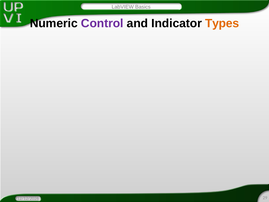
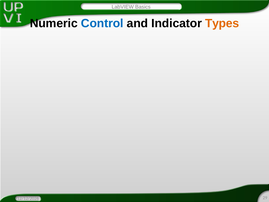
Control colour: purple -> blue
